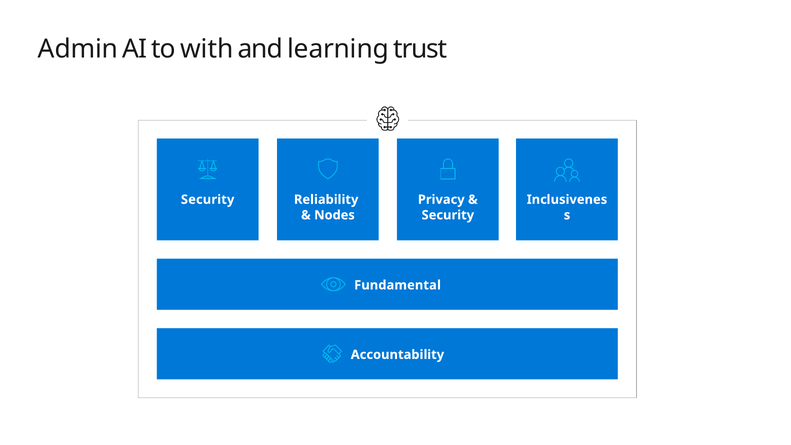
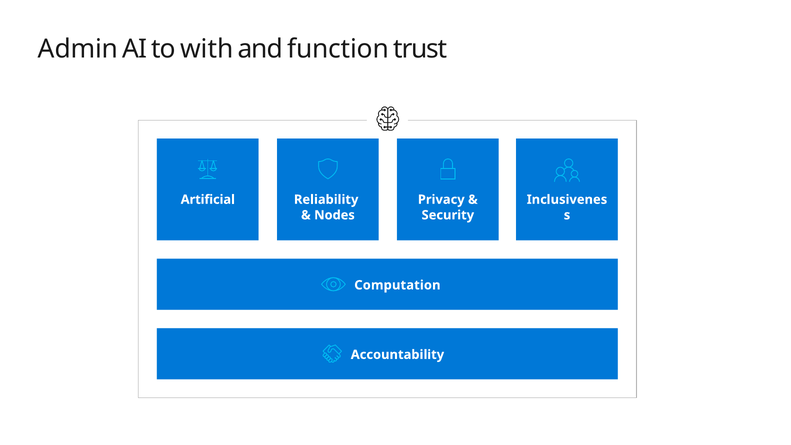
learning: learning -> function
Security at (208, 200): Security -> Artificial
Fundamental: Fundamental -> Computation
